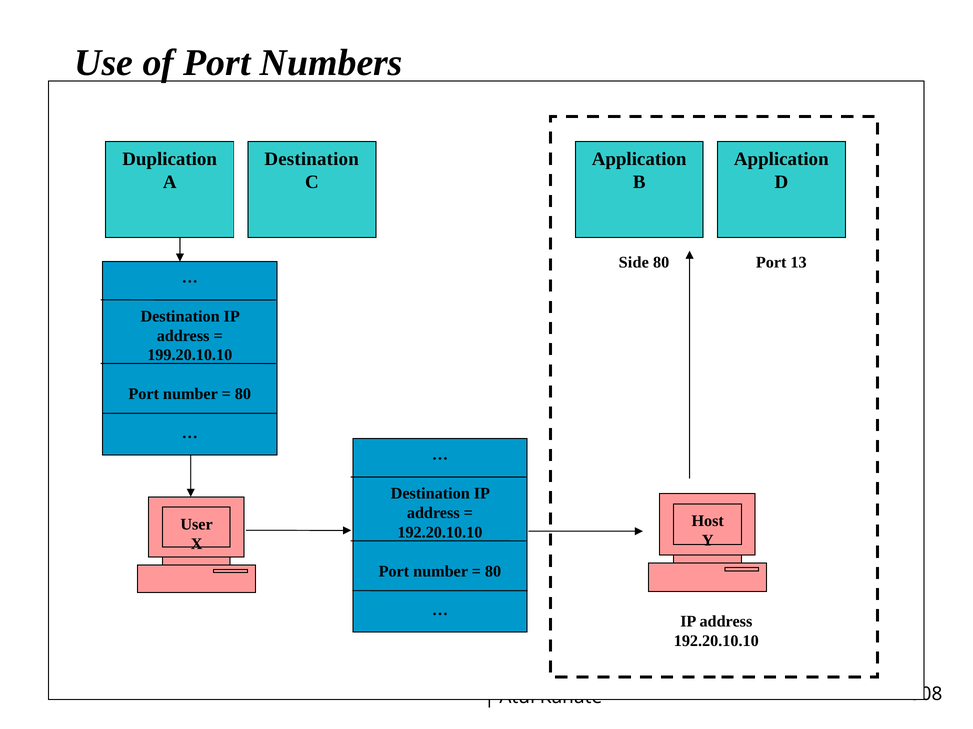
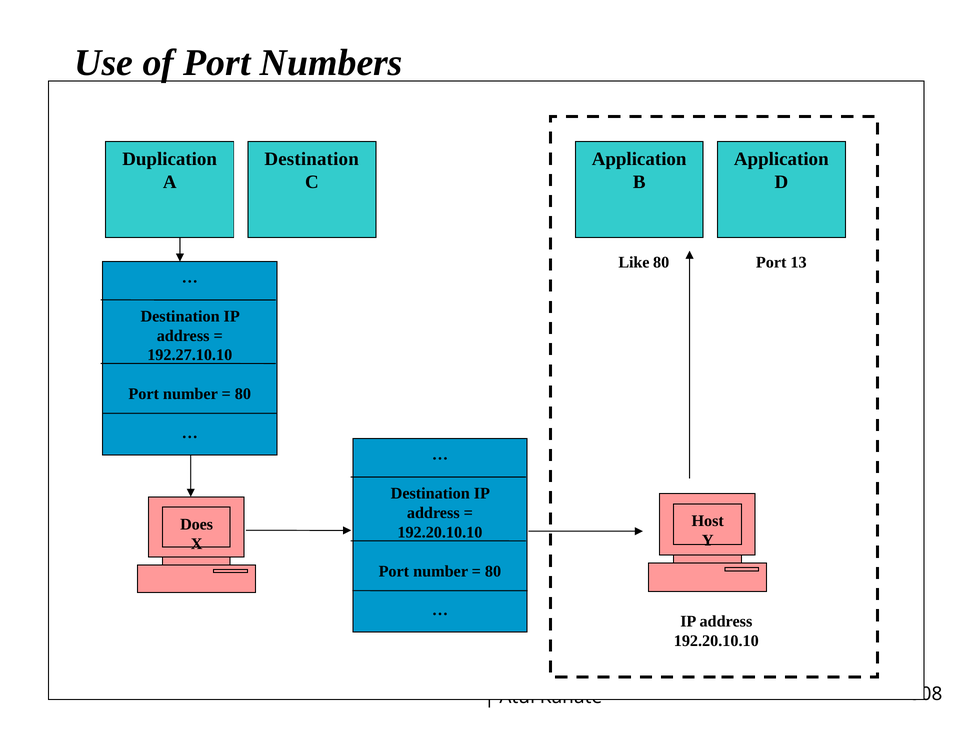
Side: Side -> Like
199.20.10.10: 199.20.10.10 -> 192.27.10.10
User: User -> Does
